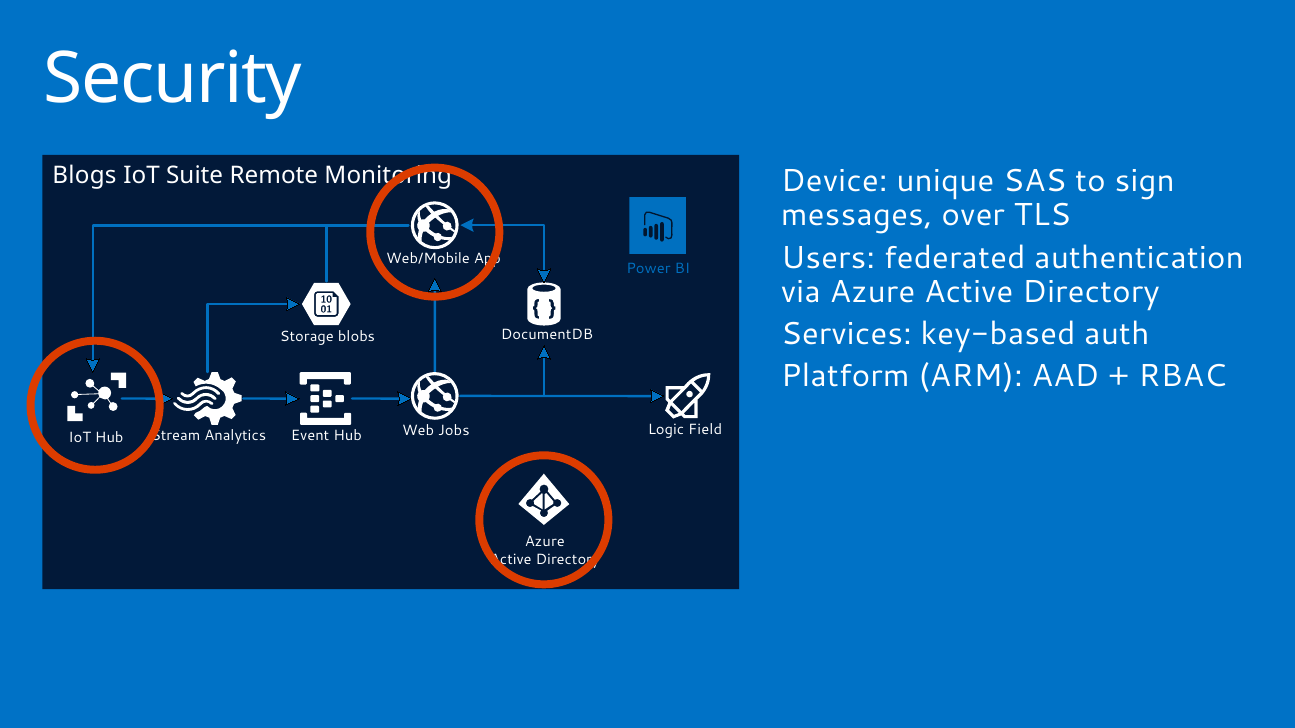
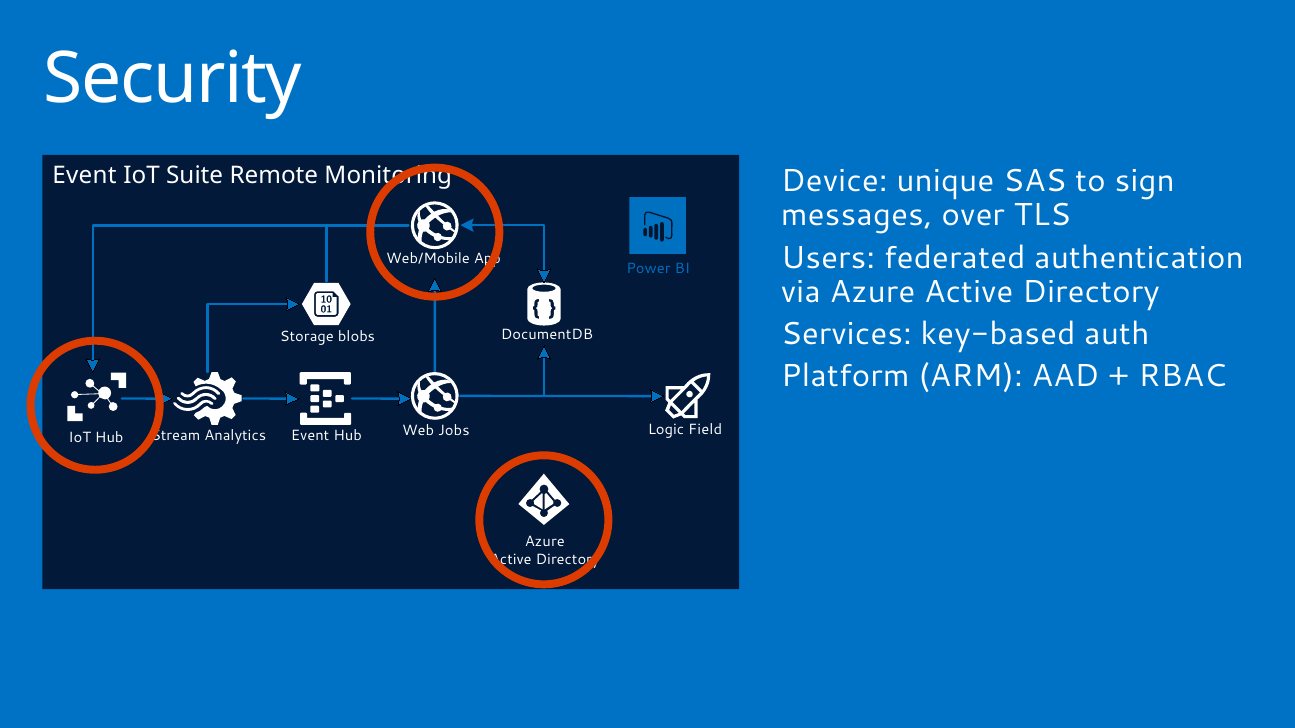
Blogs at (85, 176): Blogs -> Event
